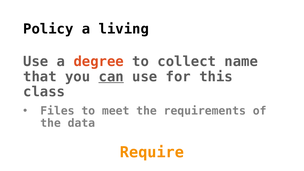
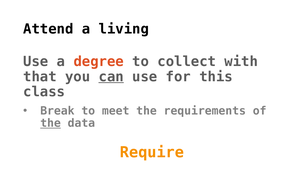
Policy: Policy -> Attend
name: name -> with
Files: Files -> Break
the at (51, 123) underline: none -> present
